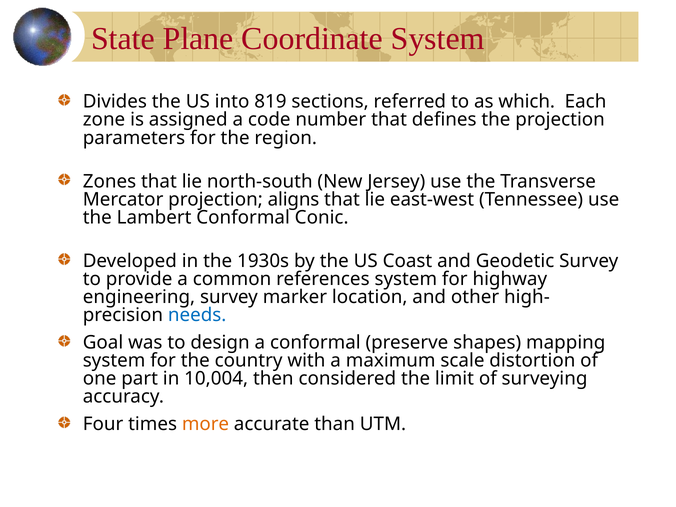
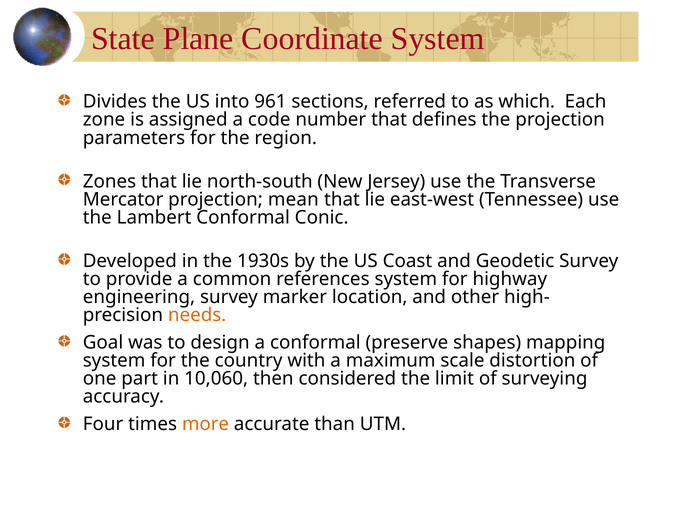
819: 819 -> 961
aligns: aligns -> mean
needs colour: blue -> orange
10,004: 10,004 -> 10,060
